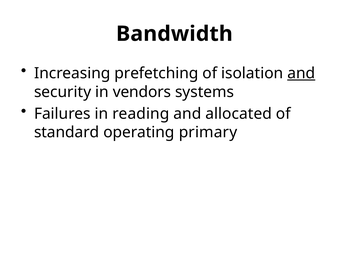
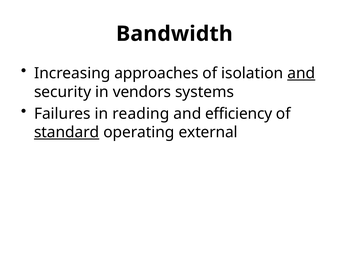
prefetching: prefetching -> approaches
allocated: allocated -> efficiency
standard underline: none -> present
primary: primary -> external
